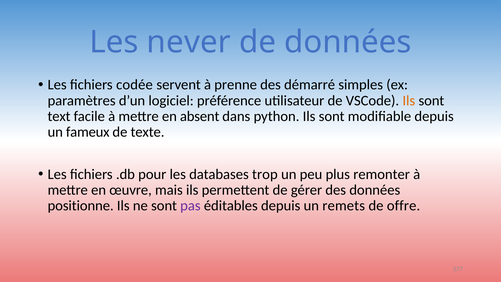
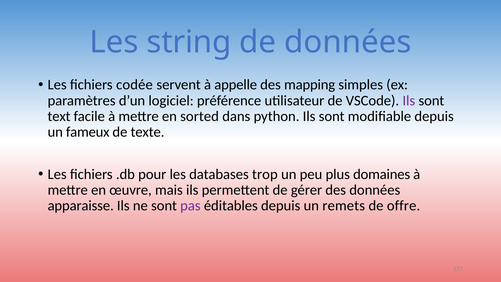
never: never -> string
prenne: prenne -> appelle
démarré: démarré -> mapping
Ils at (409, 100) colour: orange -> purple
absent: absent -> sorted
remonter: remonter -> domaines
positionne: positionne -> apparaisse
